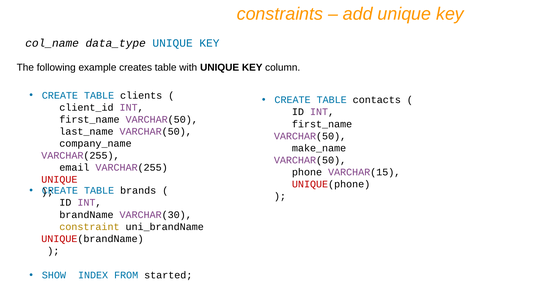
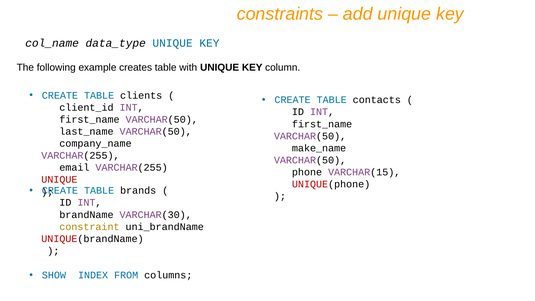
started: started -> columns
